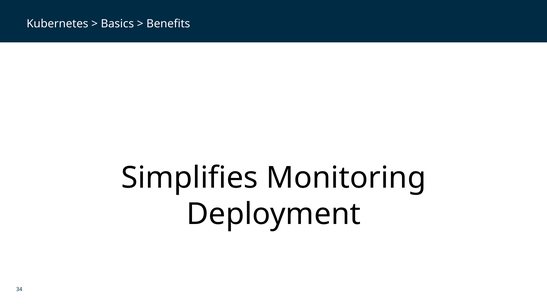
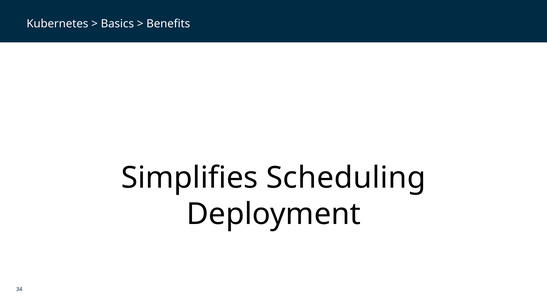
Monitoring: Monitoring -> Scheduling
